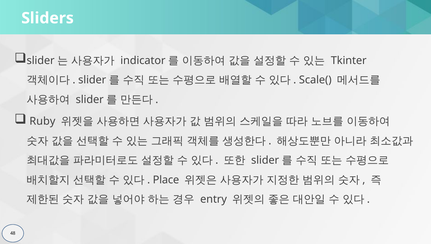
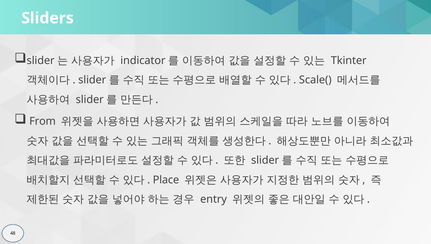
Ruby: Ruby -> From
